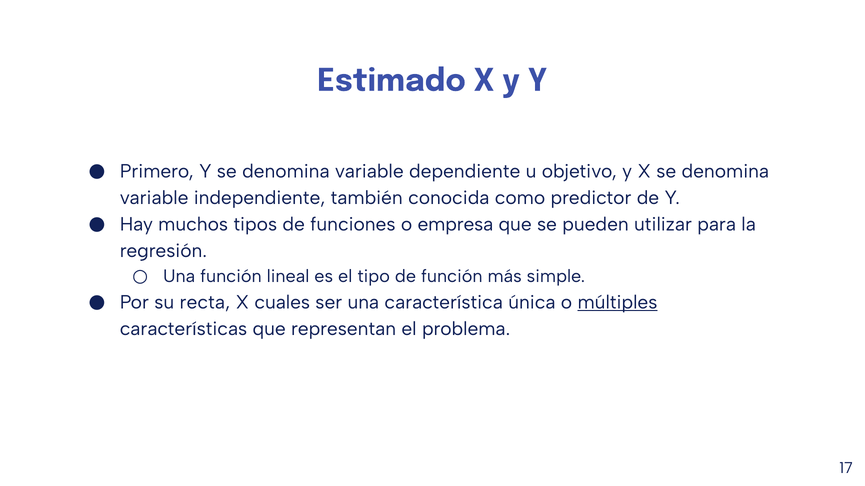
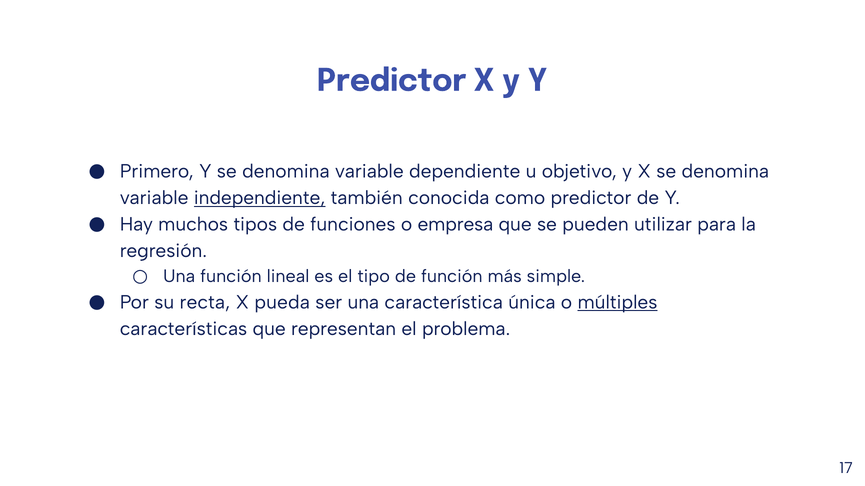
Estimado at (391, 81): Estimado -> Predictor
independiente underline: none -> present
cuales: cuales -> pueda
